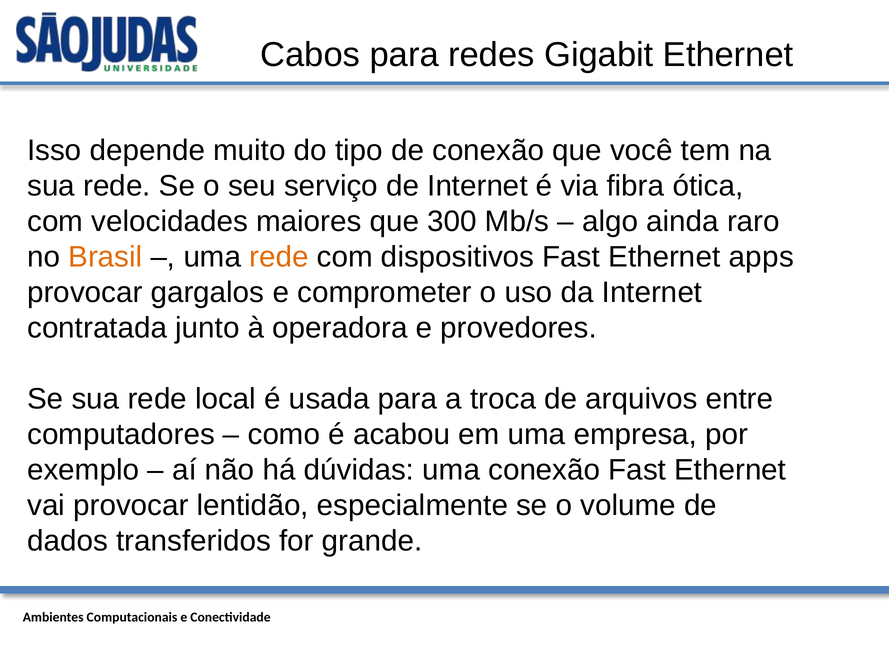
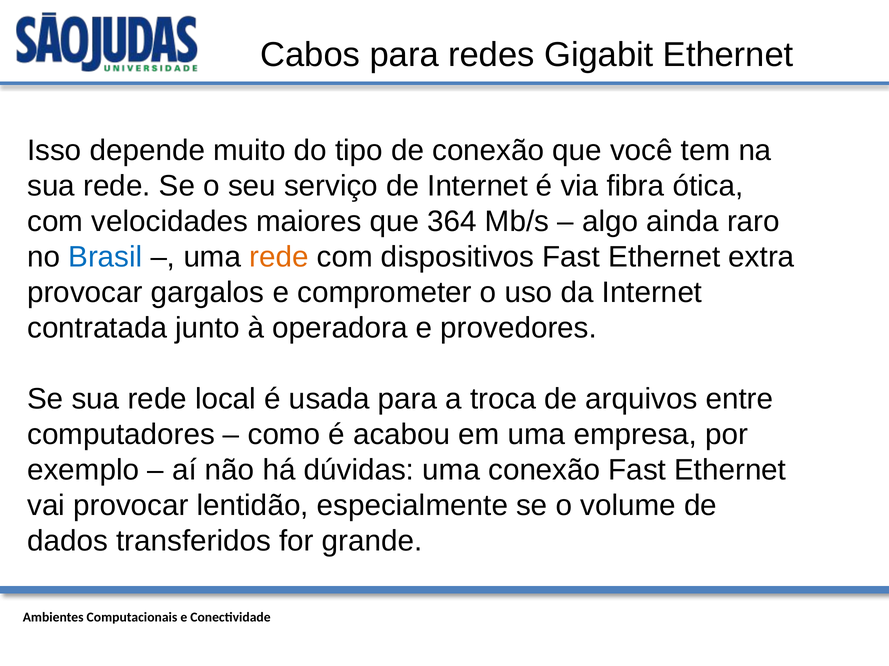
300: 300 -> 364
Brasil colour: orange -> blue
apps: apps -> extra
